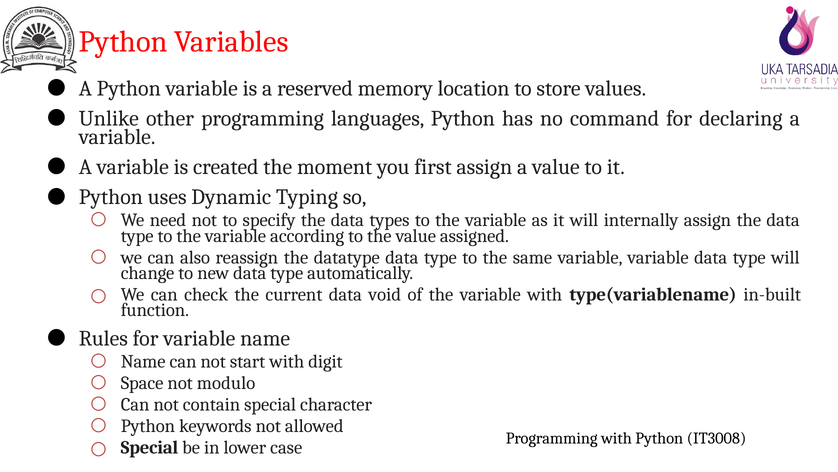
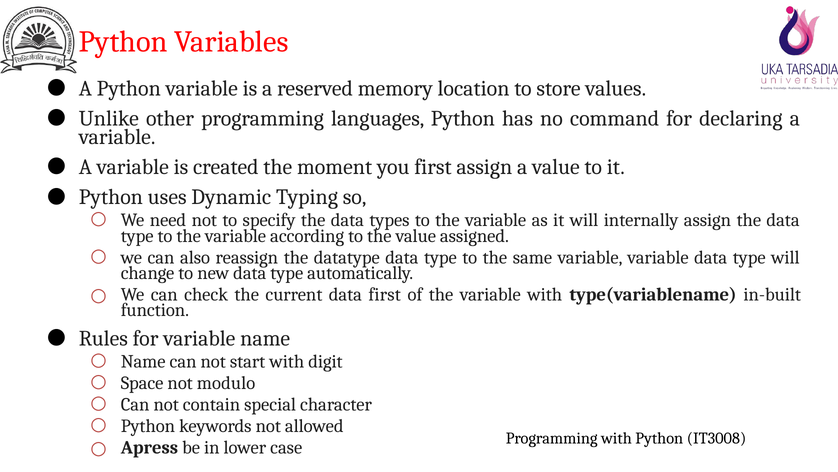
data void: void -> first
Special at (149, 447): Special -> Apress
